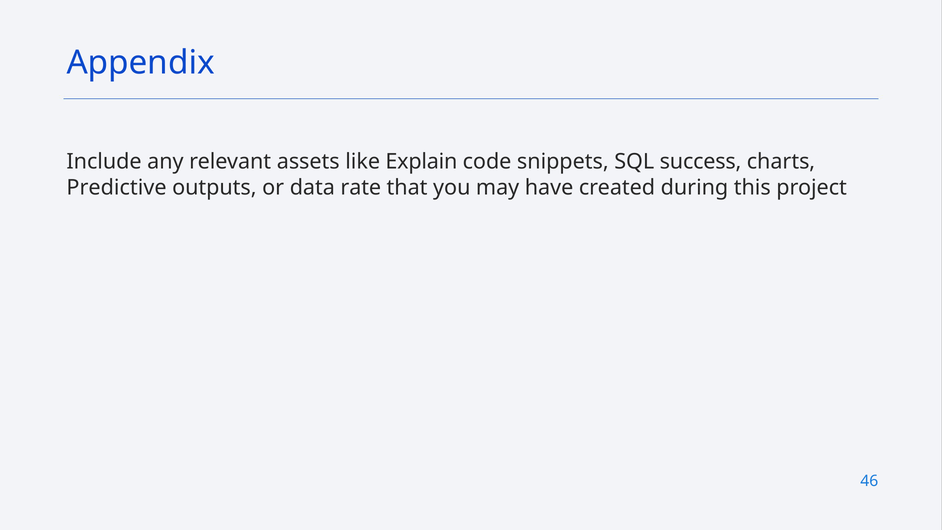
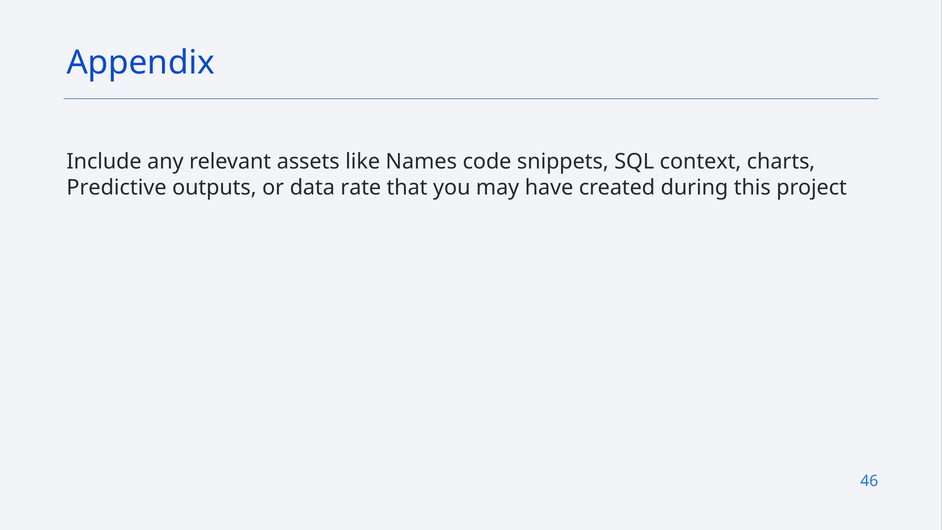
Explain: Explain -> Names
success: success -> context
